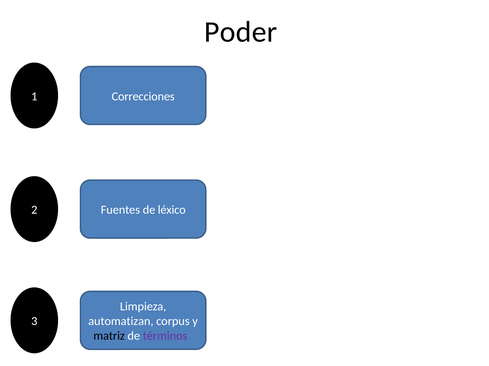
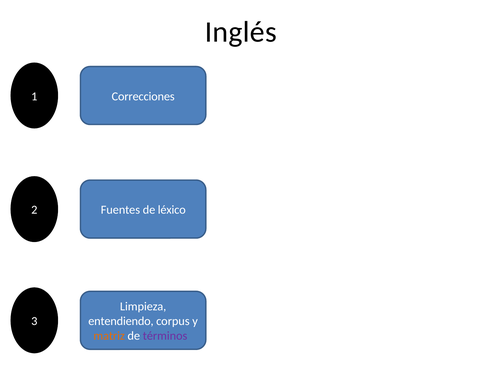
Poder: Poder -> Inglés
automatizan: automatizan -> entendiendo
matriz colour: black -> orange
